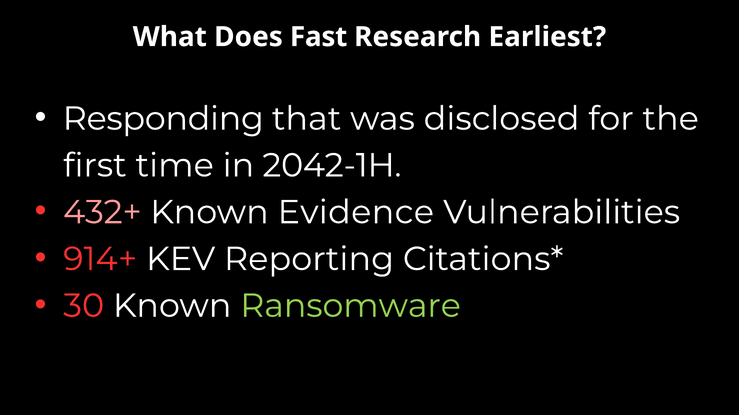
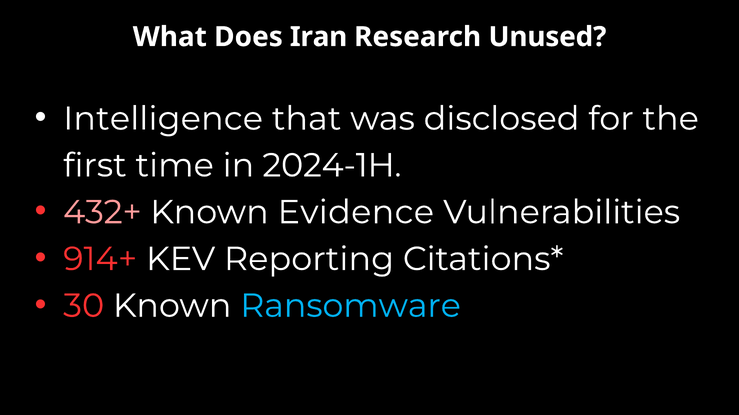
Fast: Fast -> Iran
Earliest: Earliest -> Unused
Responding: Responding -> Intelligence
2042-1H: 2042-1H -> 2024-1H
Ransomware colour: light green -> light blue
